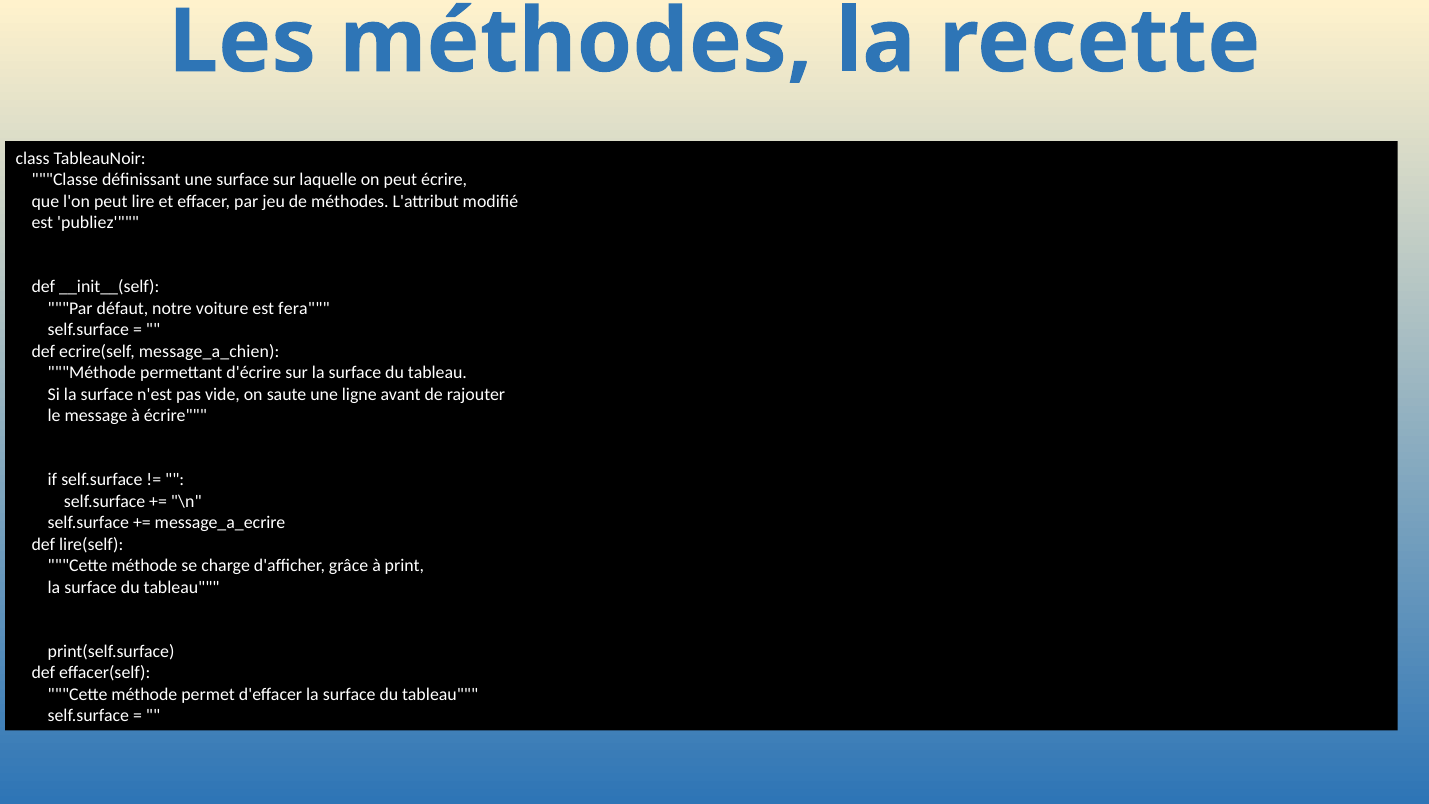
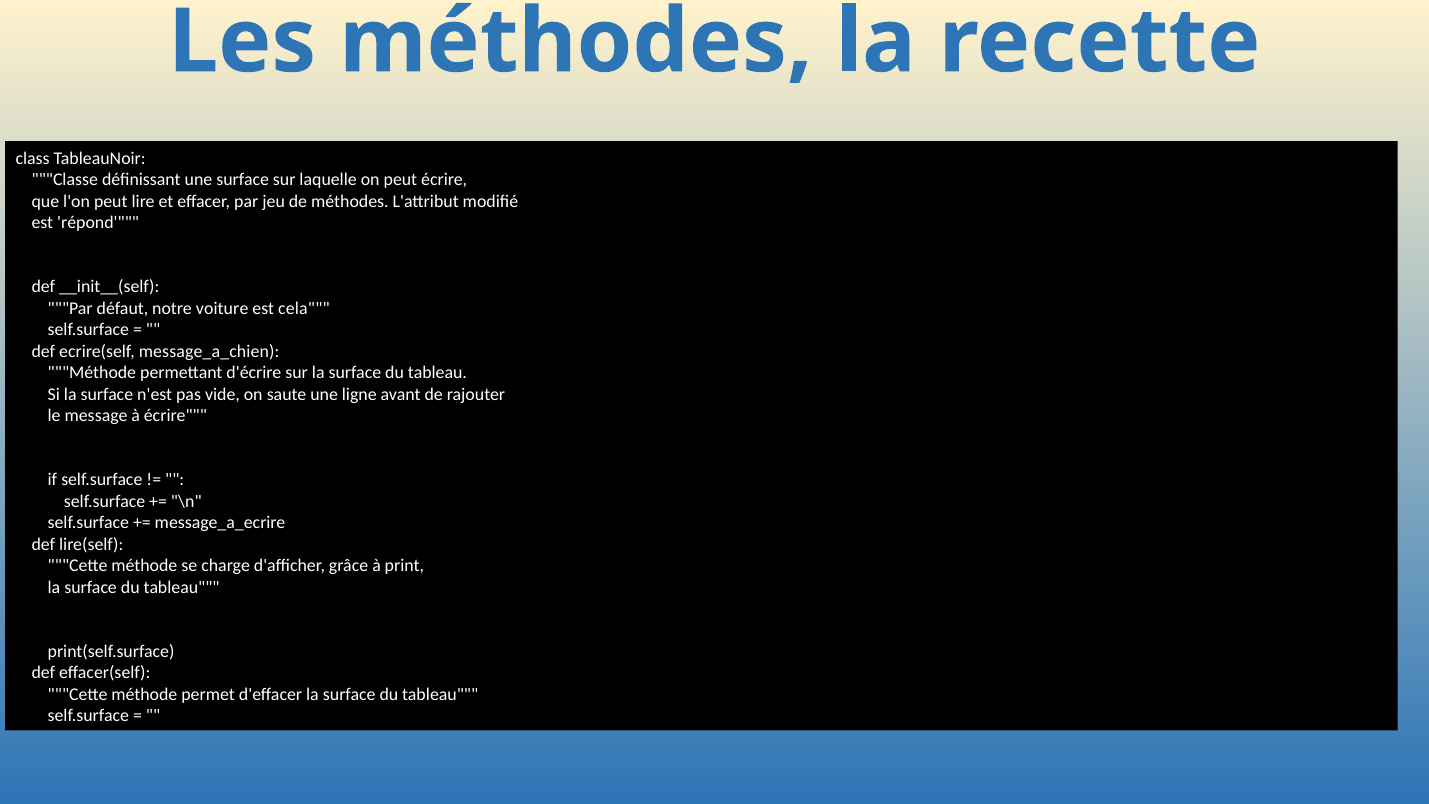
publiez: publiez -> répond
fera: fera -> cela
